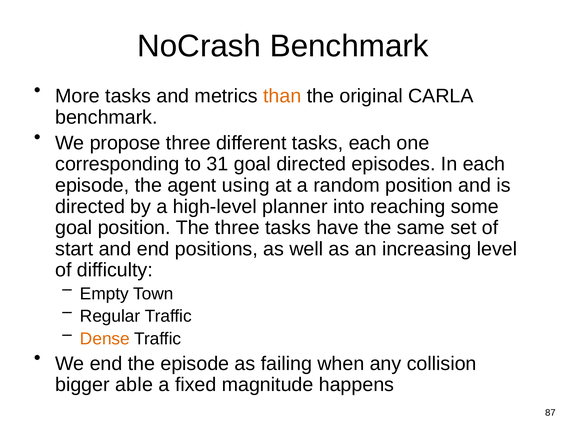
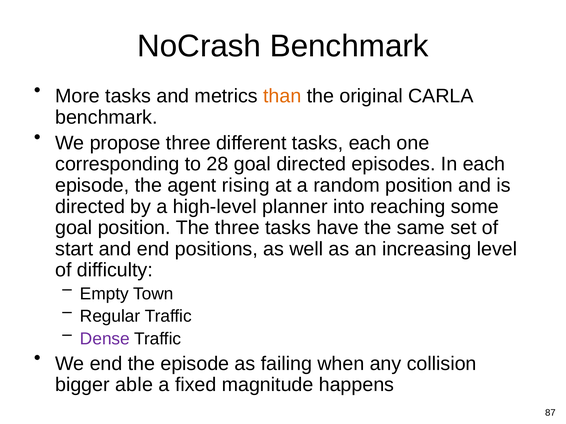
31: 31 -> 28
using: using -> rising
Dense colour: orange -> purple
